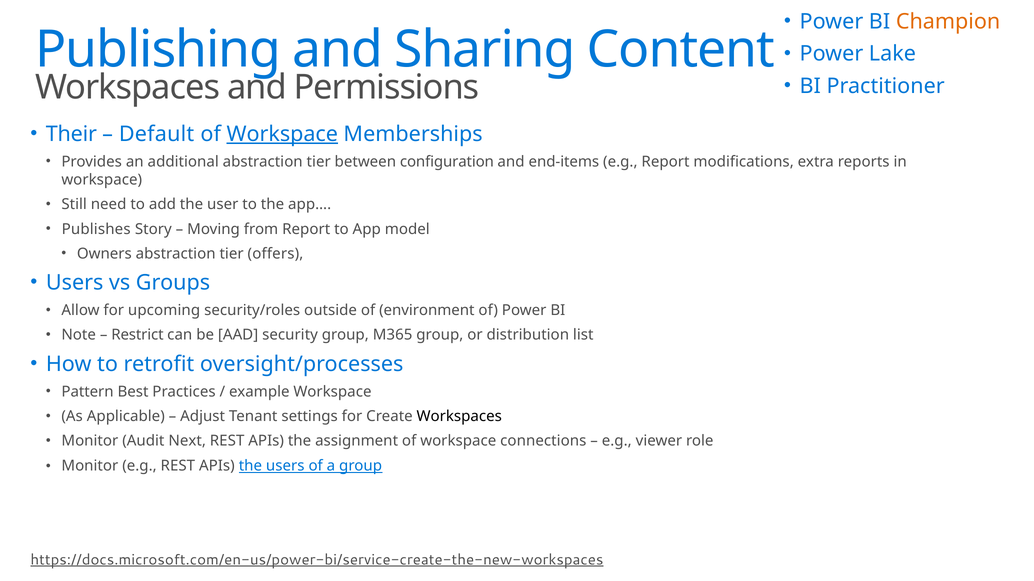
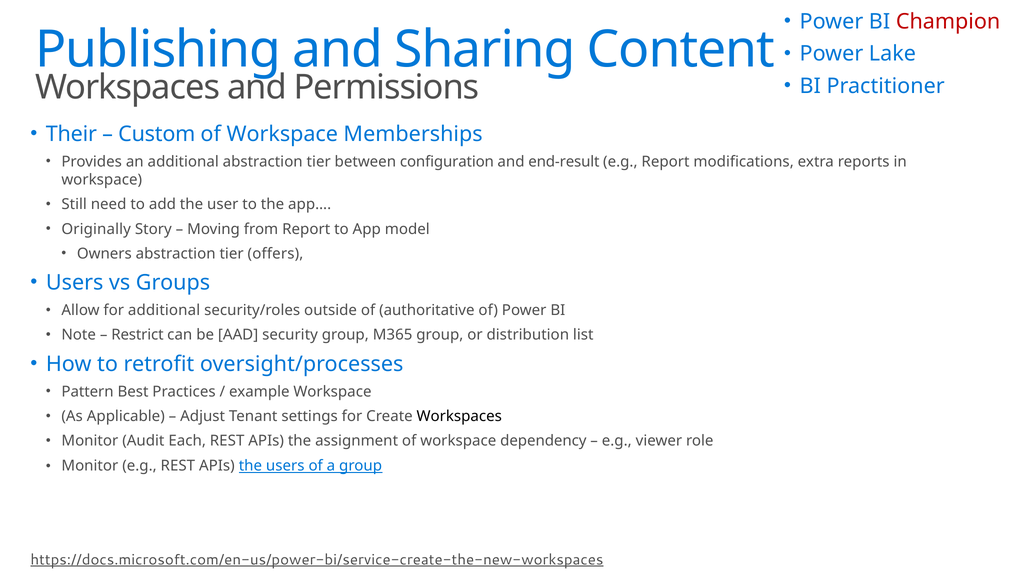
Champion colour: orange -> red
Default: Default -> Custom
Workspace at (282, 134) underline: present -> none
end-items: end-items -> end-result
Publishes: Publishes -> Originally
for upcoming: upcoming -> additional
environment: environment -> authoritative
Next: Next -> Each
connections: connections -> dependency
